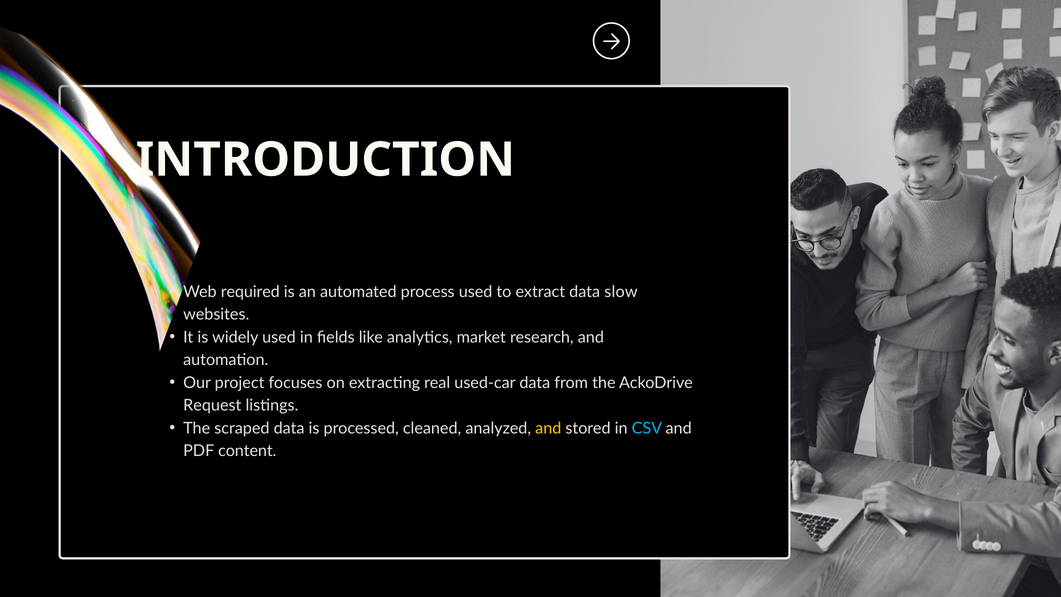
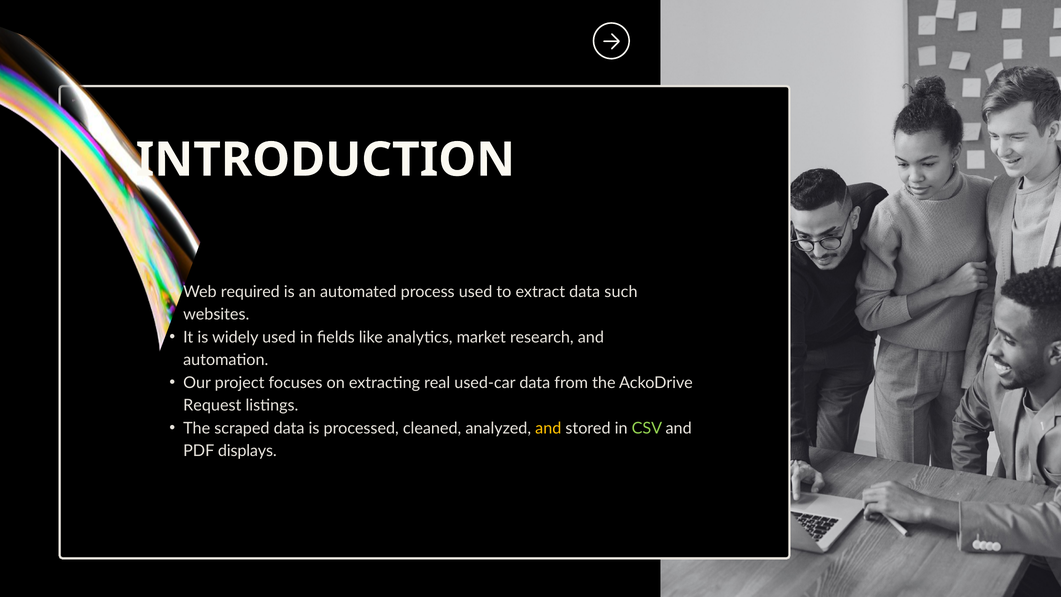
slow: slow -> such
CSV colour: light blue -> light green
content: content -> displays
